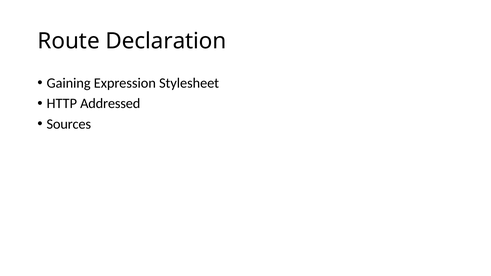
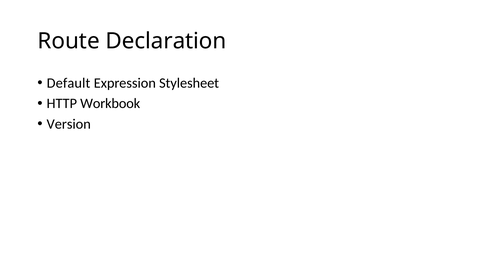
Gaining: Gaining -> Default
Addressed: Addressed -> Workbook
Sources: Sources -> Version
